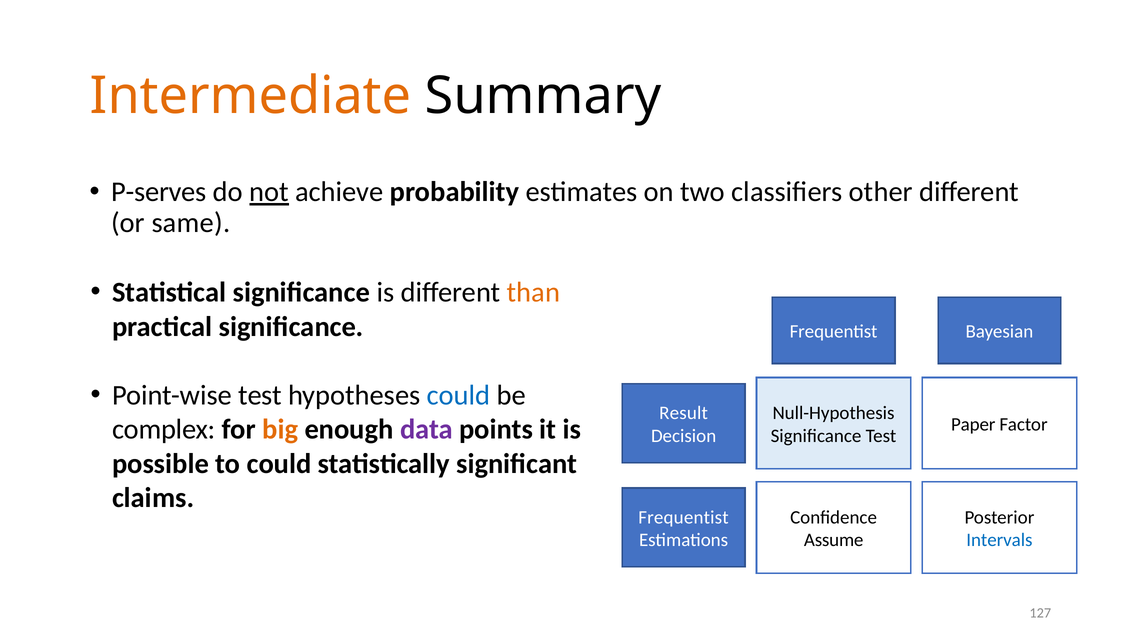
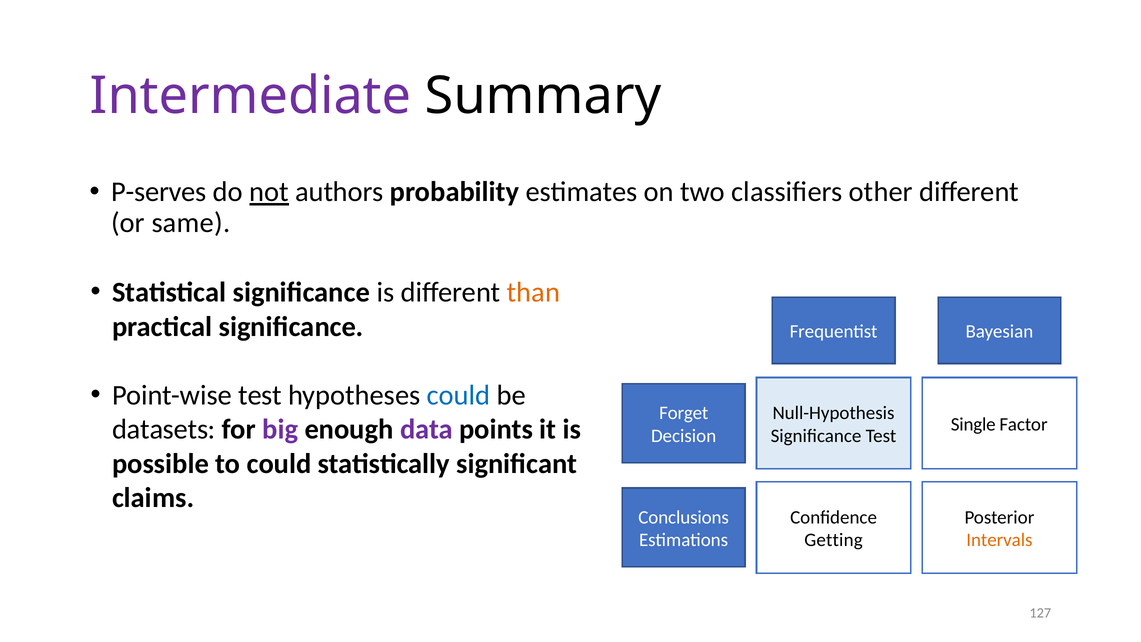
Intermediate colour: orange -> purple
achieve: achieve -> authors
Result: Result -> Forget
Paper: Paper -> Single
complex: complex -> datasets
big colour: orange -> purple
Frequentist at (683, 517): Frequentist -> Conclusions
Assume: Assume -> Getting
Intervals colour: blue -> orange
